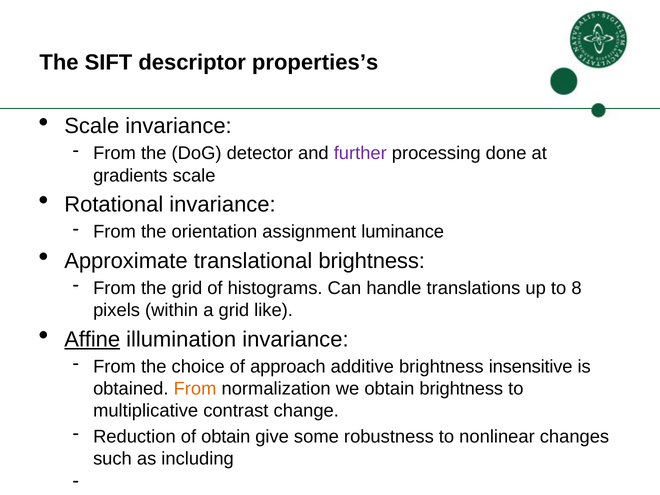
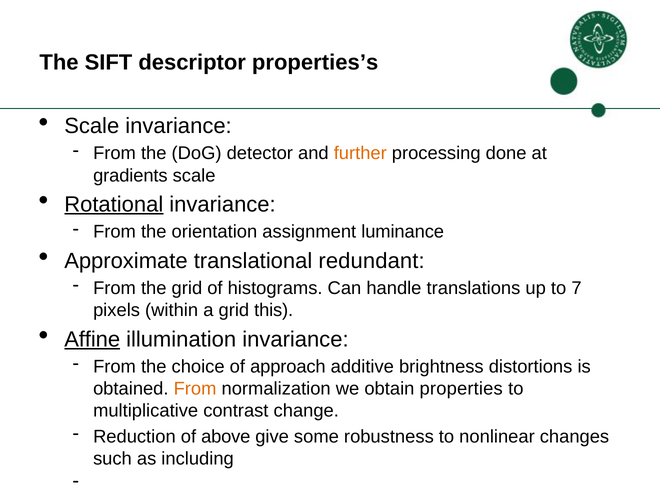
further colour: purple -> orange
Rotational underline: none -> present
translational brightness: brightness -> redundant
8: 8 -> 7
like: like -> this
insensitive: insensitive -> distortions
obtain brightness: brightness -> properties
of obtain: obtain -> above
